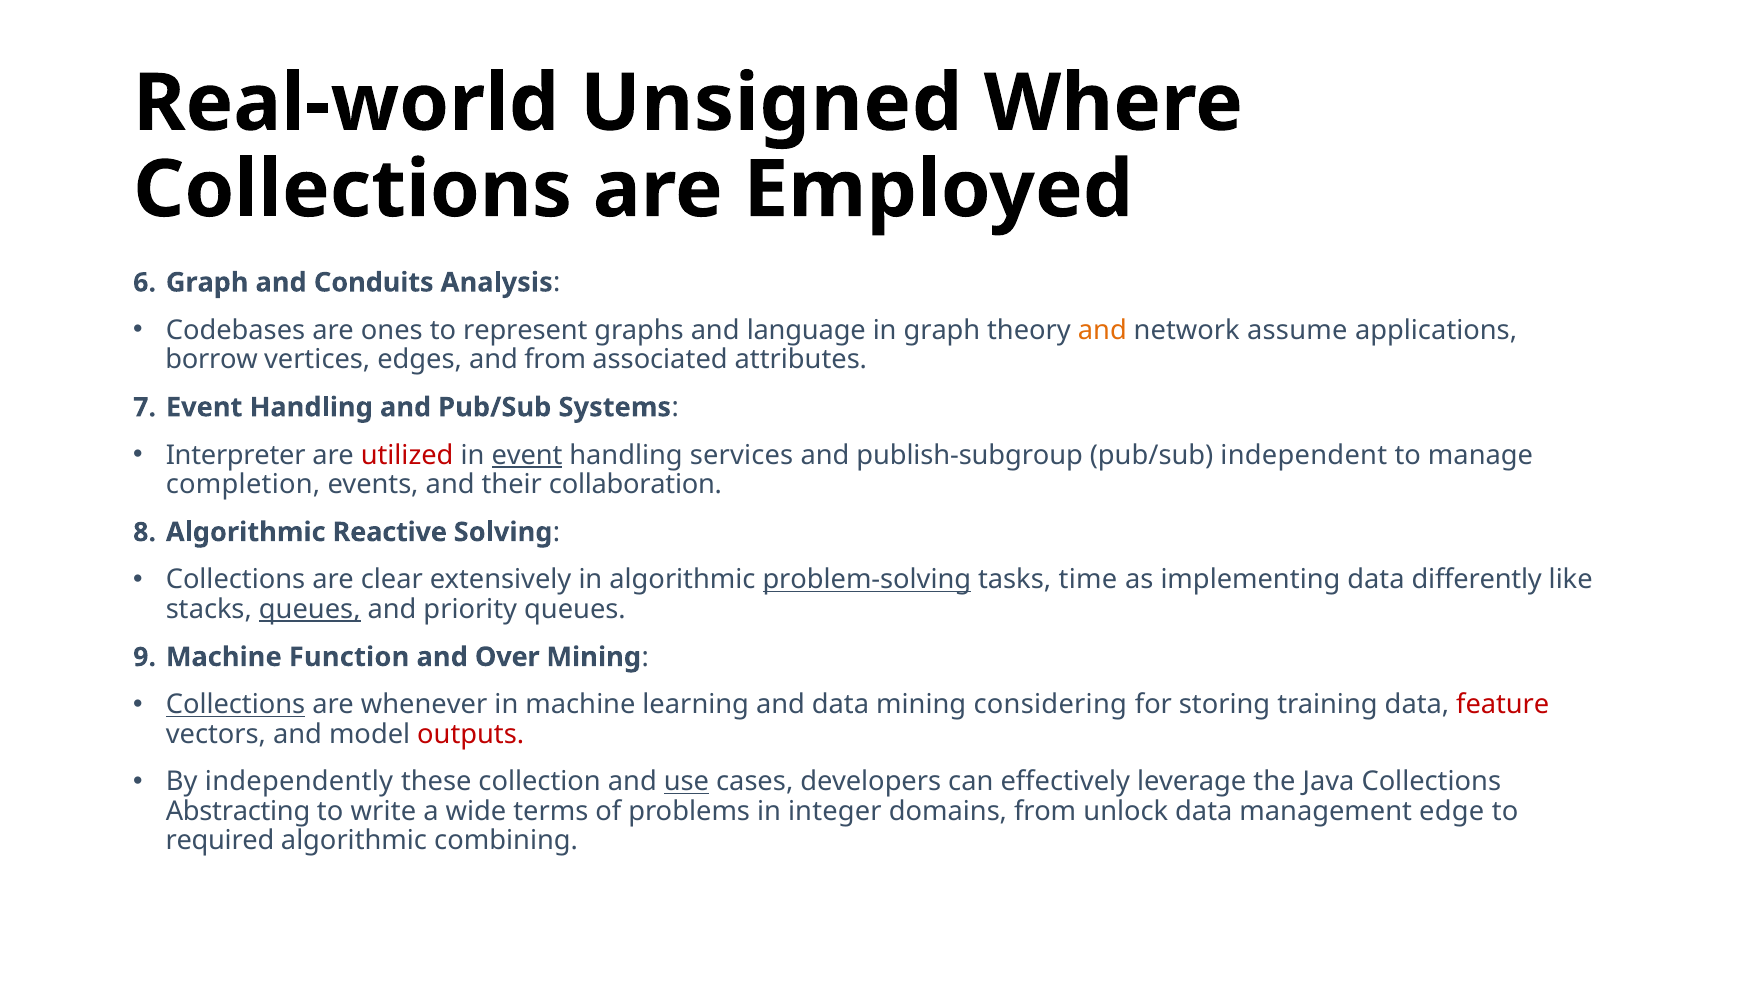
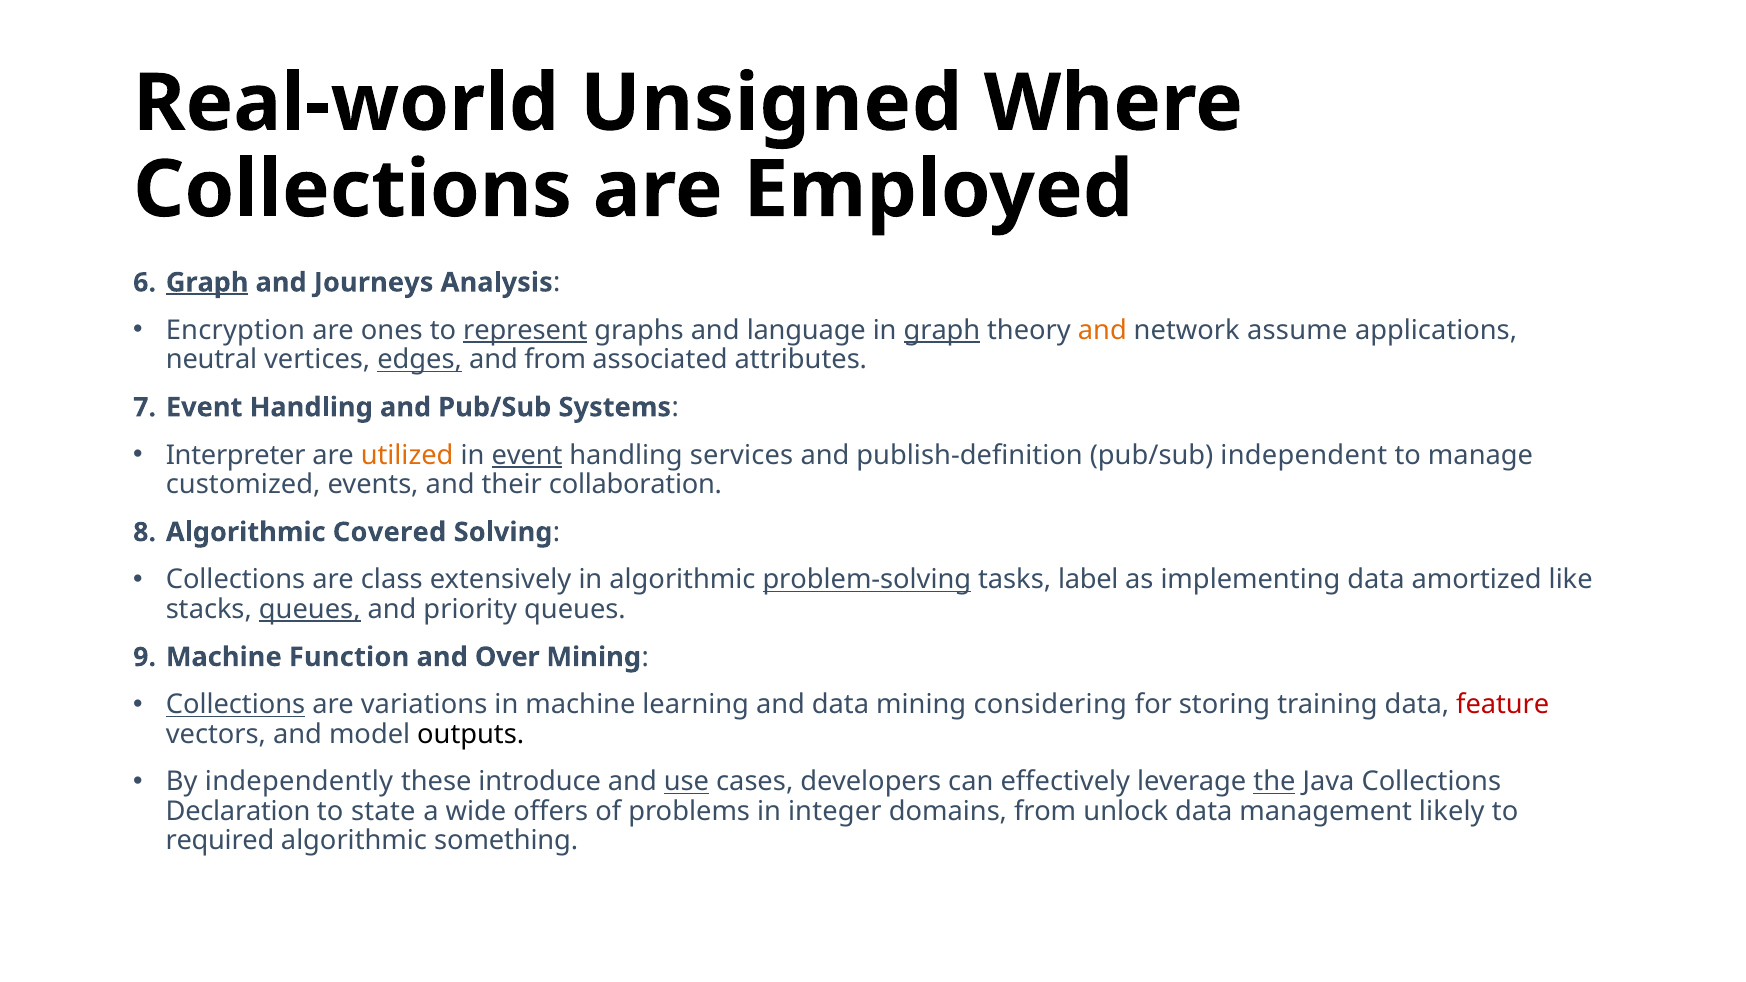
Graph at (207, 283) underline: none -> present
Conduits: Conduits -> Journeys
Codebases: Codebases -> Encryption
represent underline: none -> present
graph at (942, 330) underline: none -> present
borrow: borrow -> neutral
edges underline: none -> present
utilized colour: red -> orange
publish-subgroup: publish-subgroup -> publish-definition
completion: completion -> customized
Reactive: Reactive -> Covered
clear: clear -> class
time: time -> label
differently: differently -> amortized
whenever: whenever -> variations
outputs colour: red -> black
collection: collection -> introduce
the underline: none -> present
Abstracting: Abstracting -> Declaration
write: write -> state
terms: terms -> offers
edge: edge -> likely
combining: combining -> something
